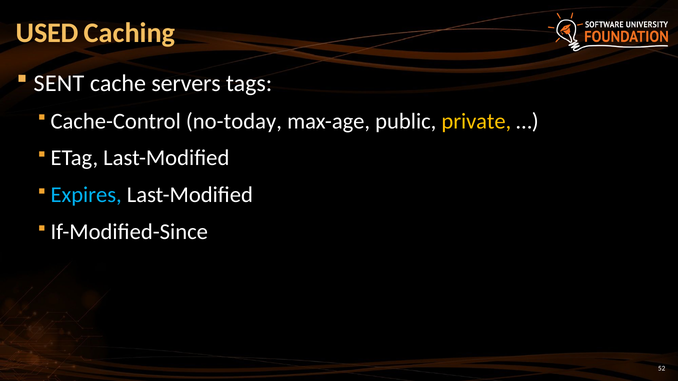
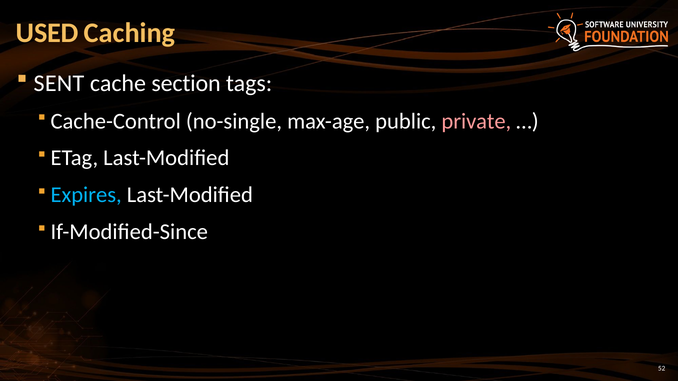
servers: servers -> section
no-today: no-today -> no-single
private colour: yellow -> pink
